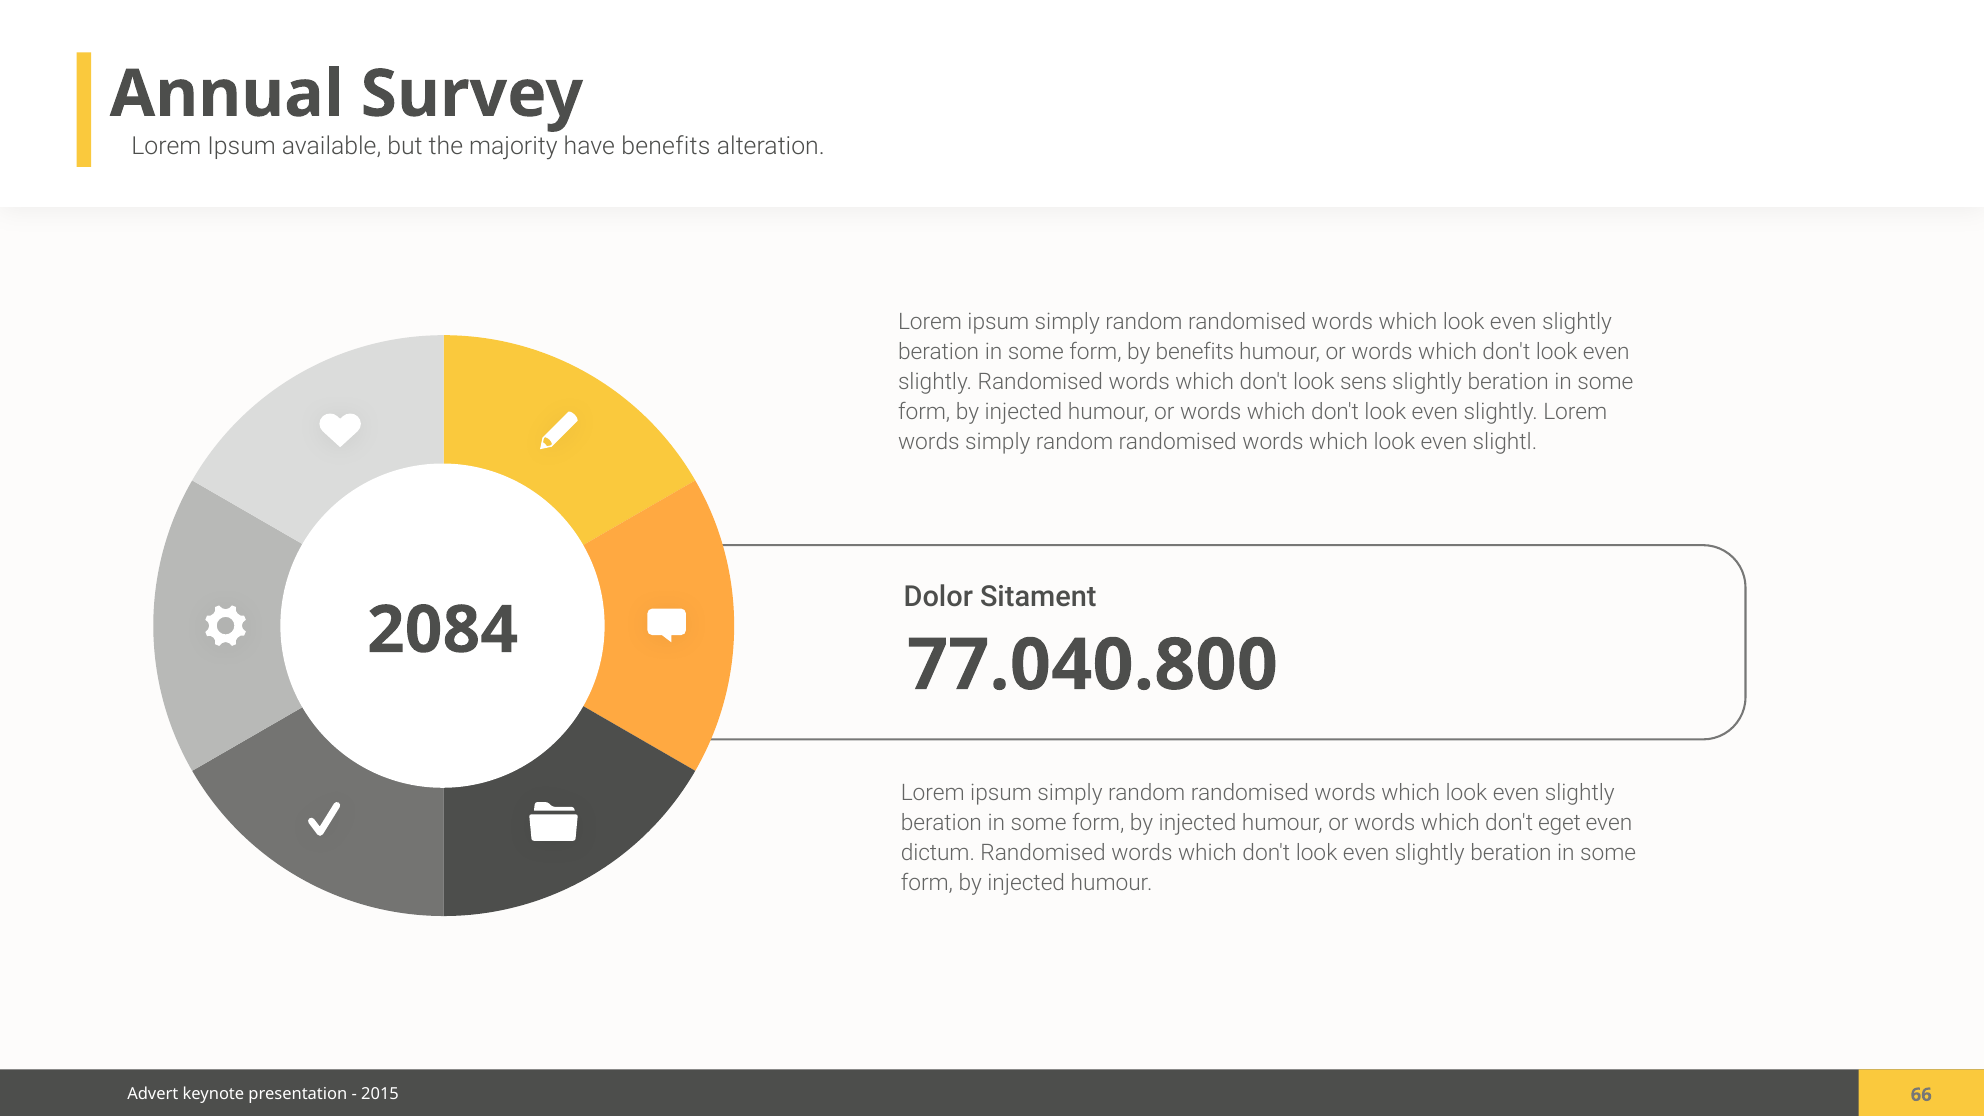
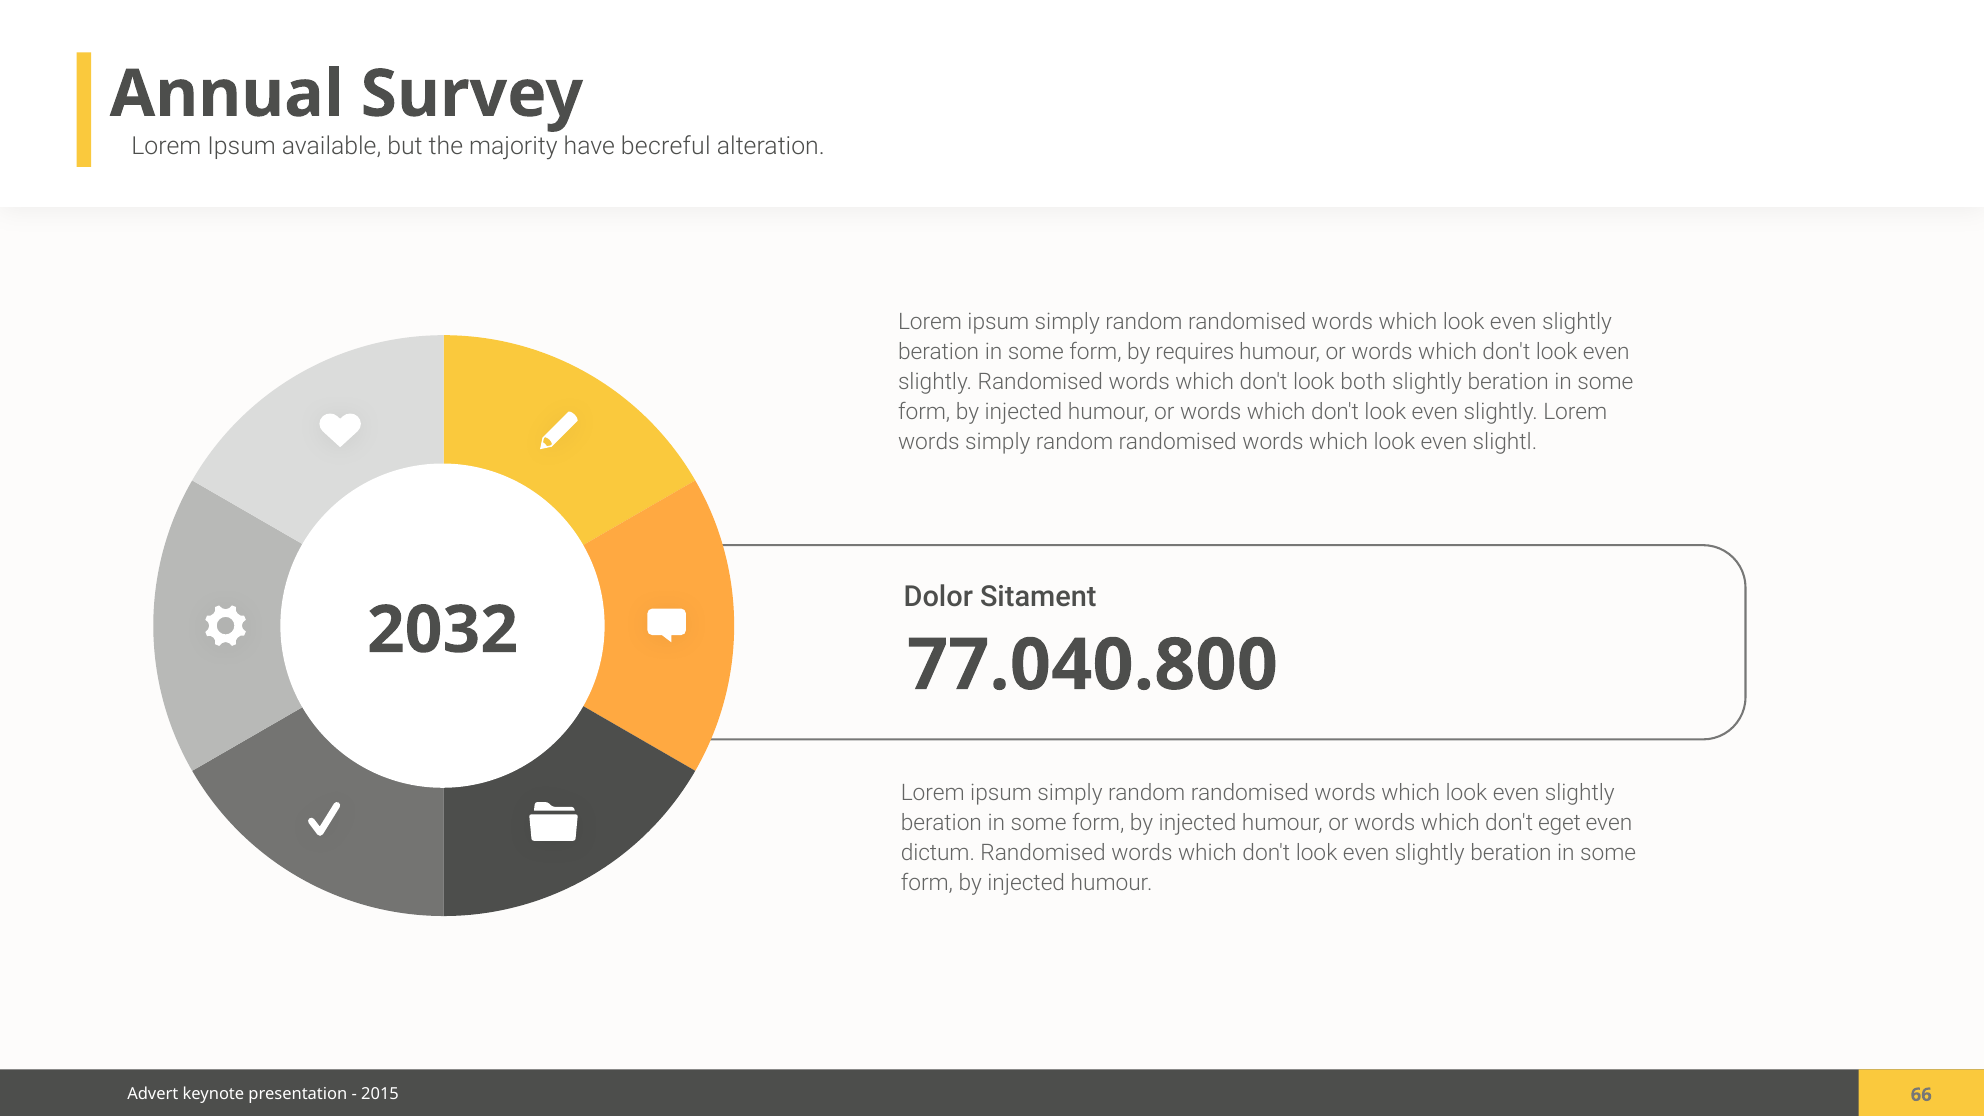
have benefits: benefits -> becreful
by benefits: benefits -> requires
sens: sens -> both
2084: 2084 -> 2032
